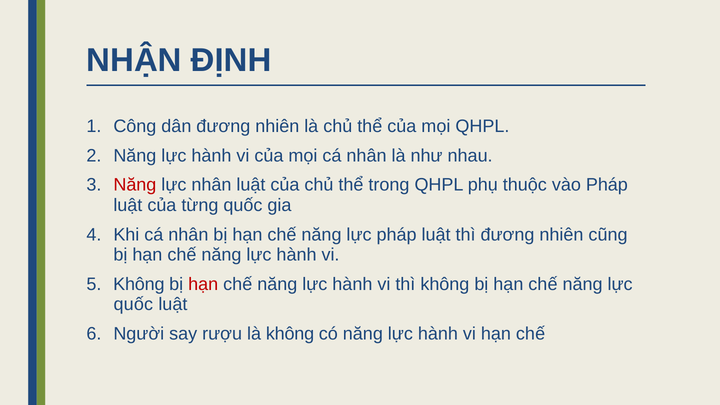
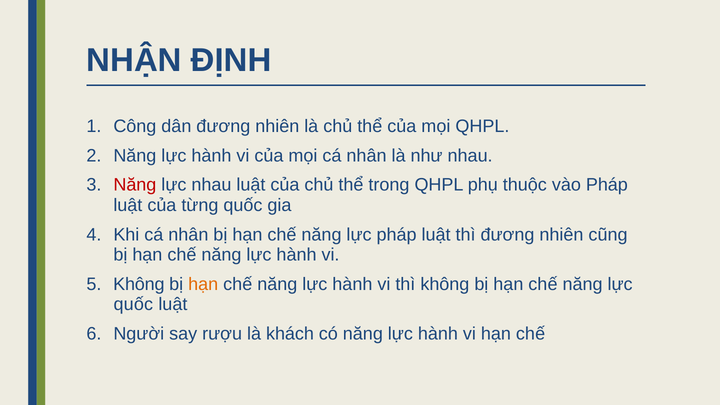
lực nhân: nhân -> nhau
hạn at (203, 284) colour: red -> orange
là không: không -> khách
